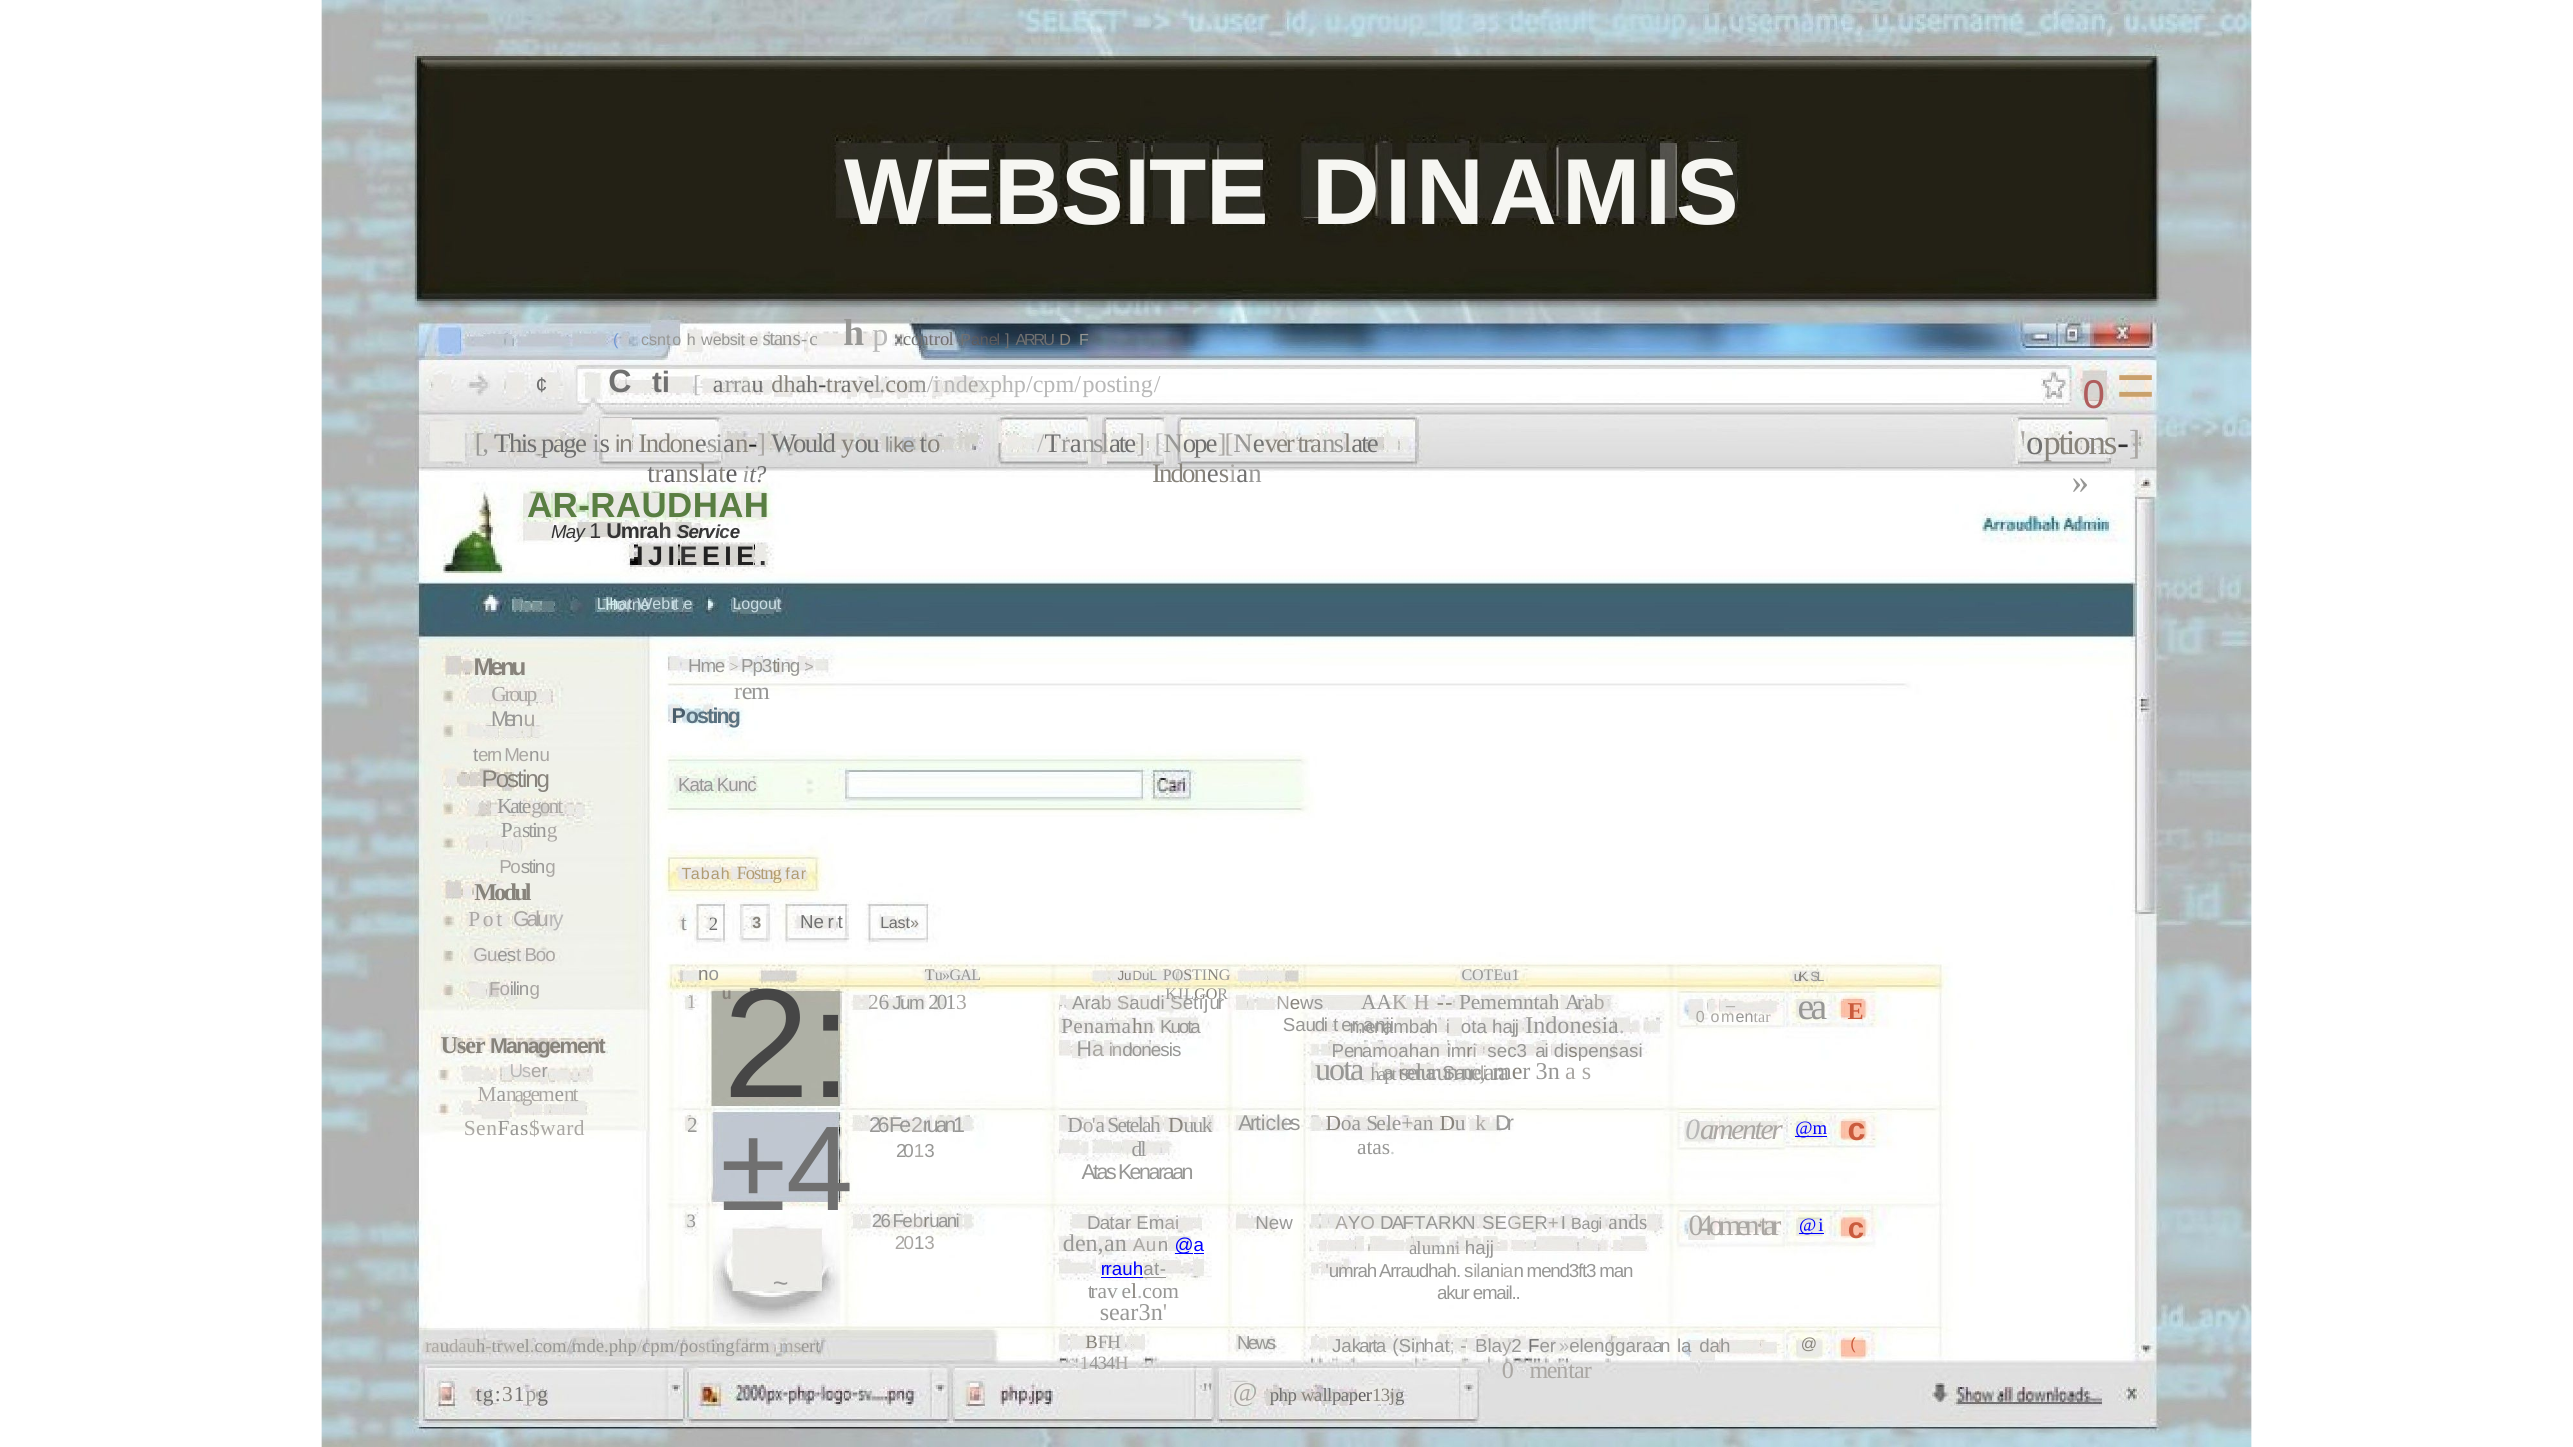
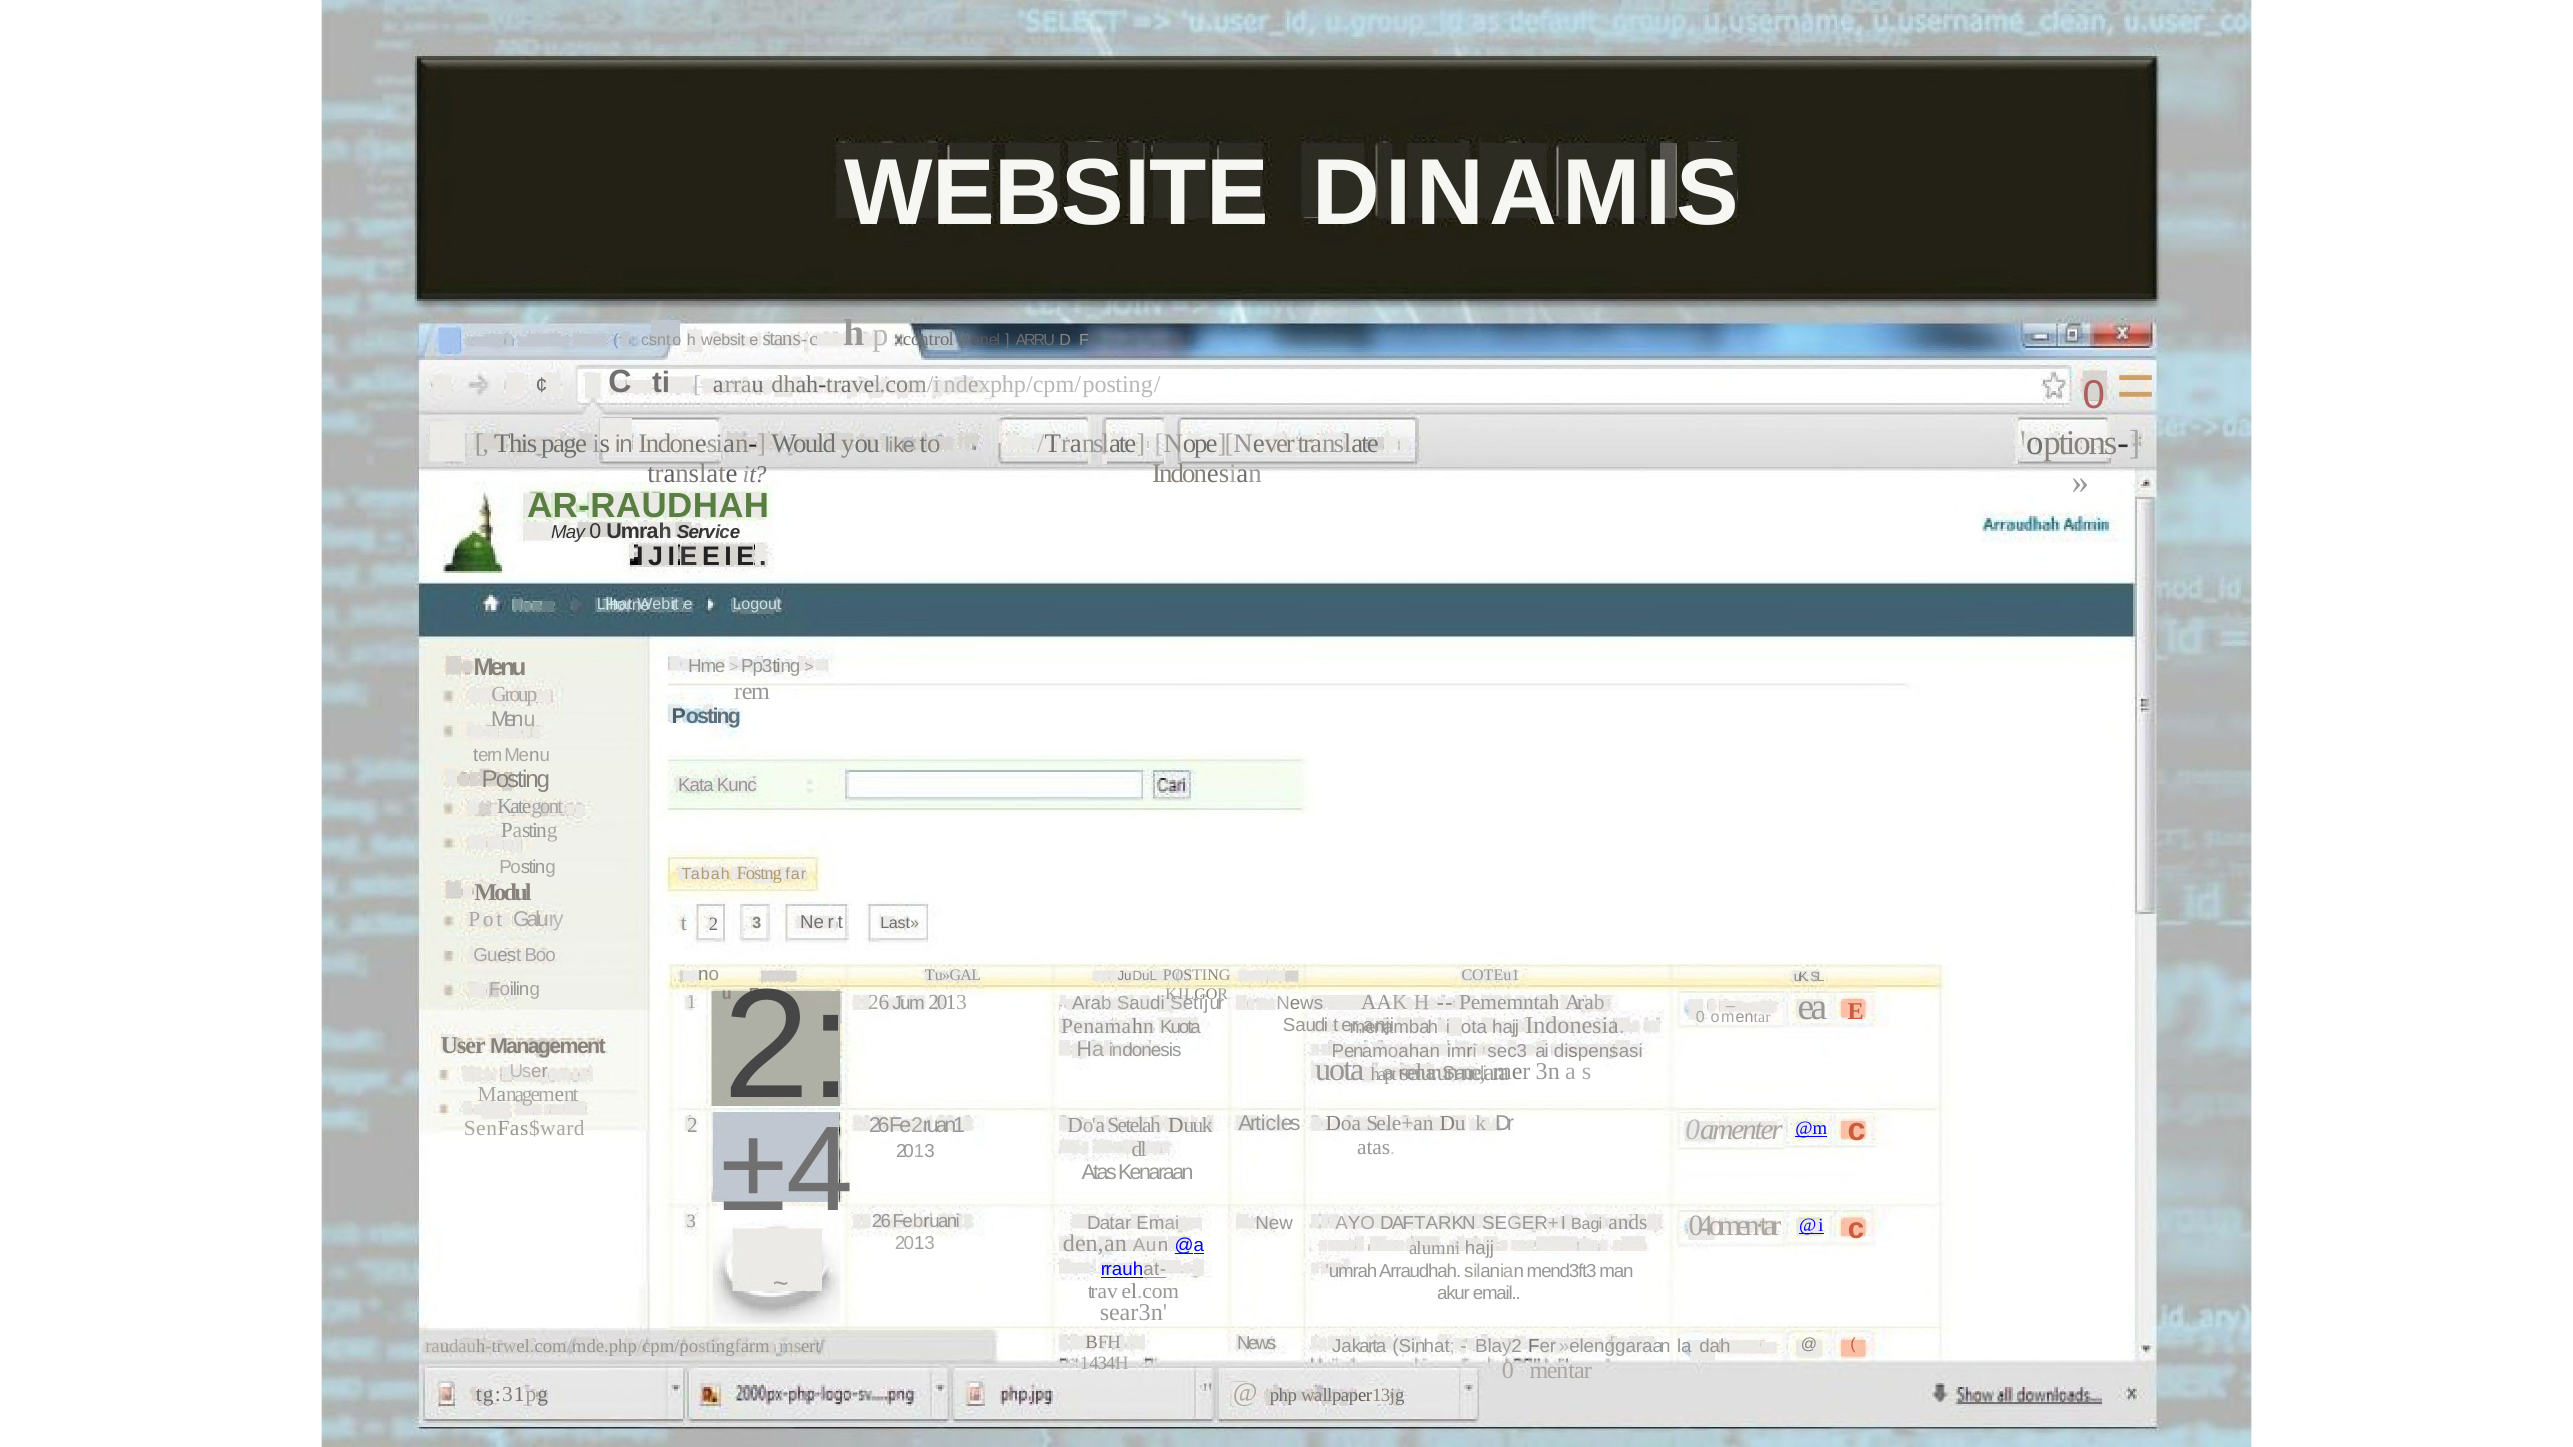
May 1: 1 -> 0
